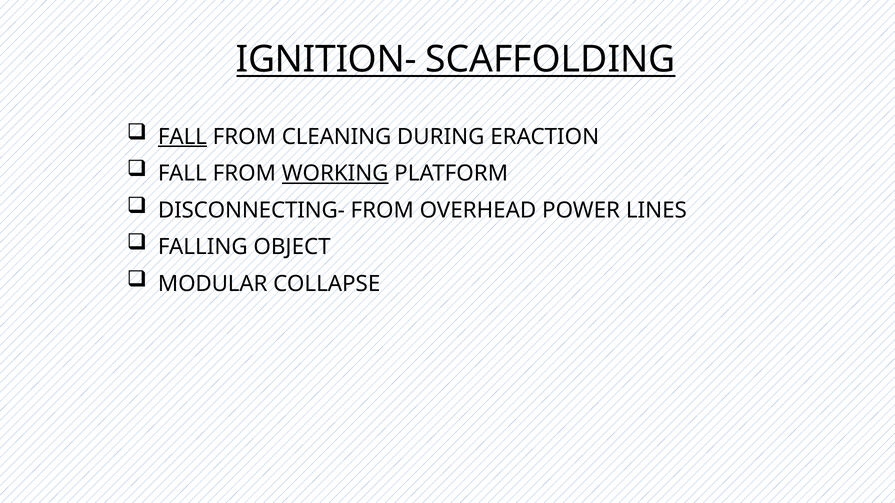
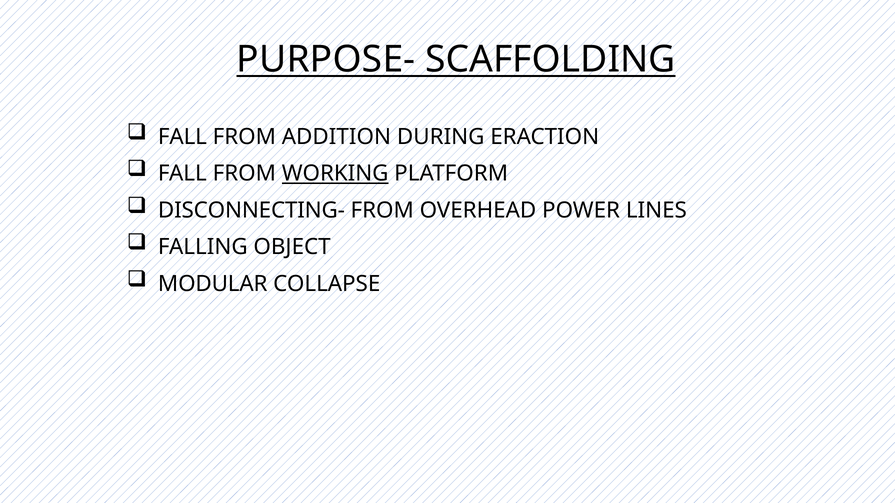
IGNITION-: IGNITION- -> PURPOSE-
FALL at (182, 137) underline: present -> none
CLEANING: CLEANING -> ADDITION
